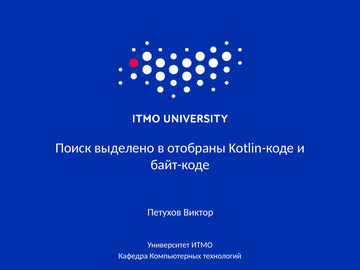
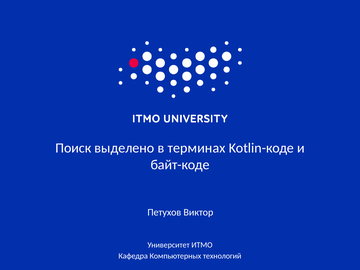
отобраны: отобраны -> терминах
